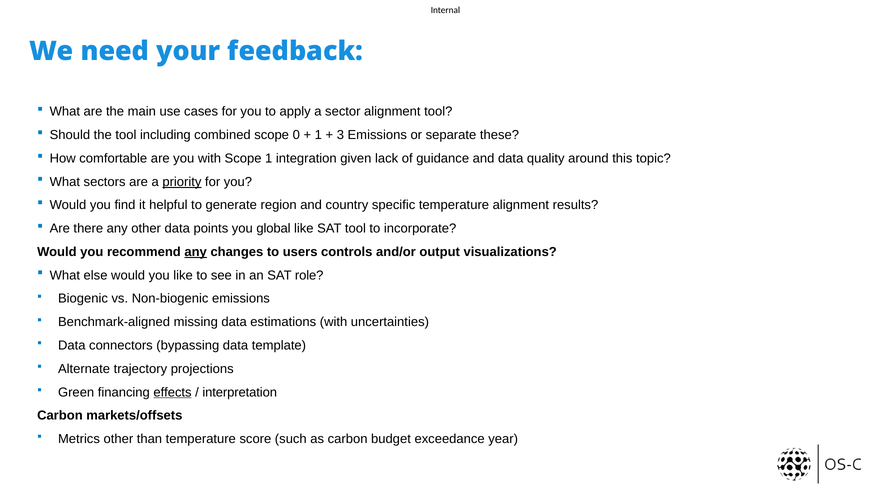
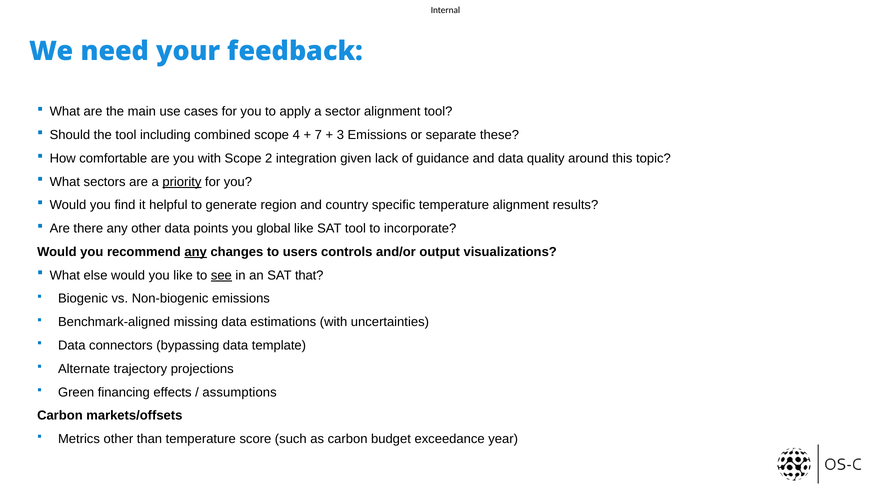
0: 0 -> 4
1 at (318, 135): 1 -> 7
Scope 1: 1 -> 2
see underline: none -> present
role: role -> that
effects underline: present -> none
interpretation: interpretation -> assumptions
